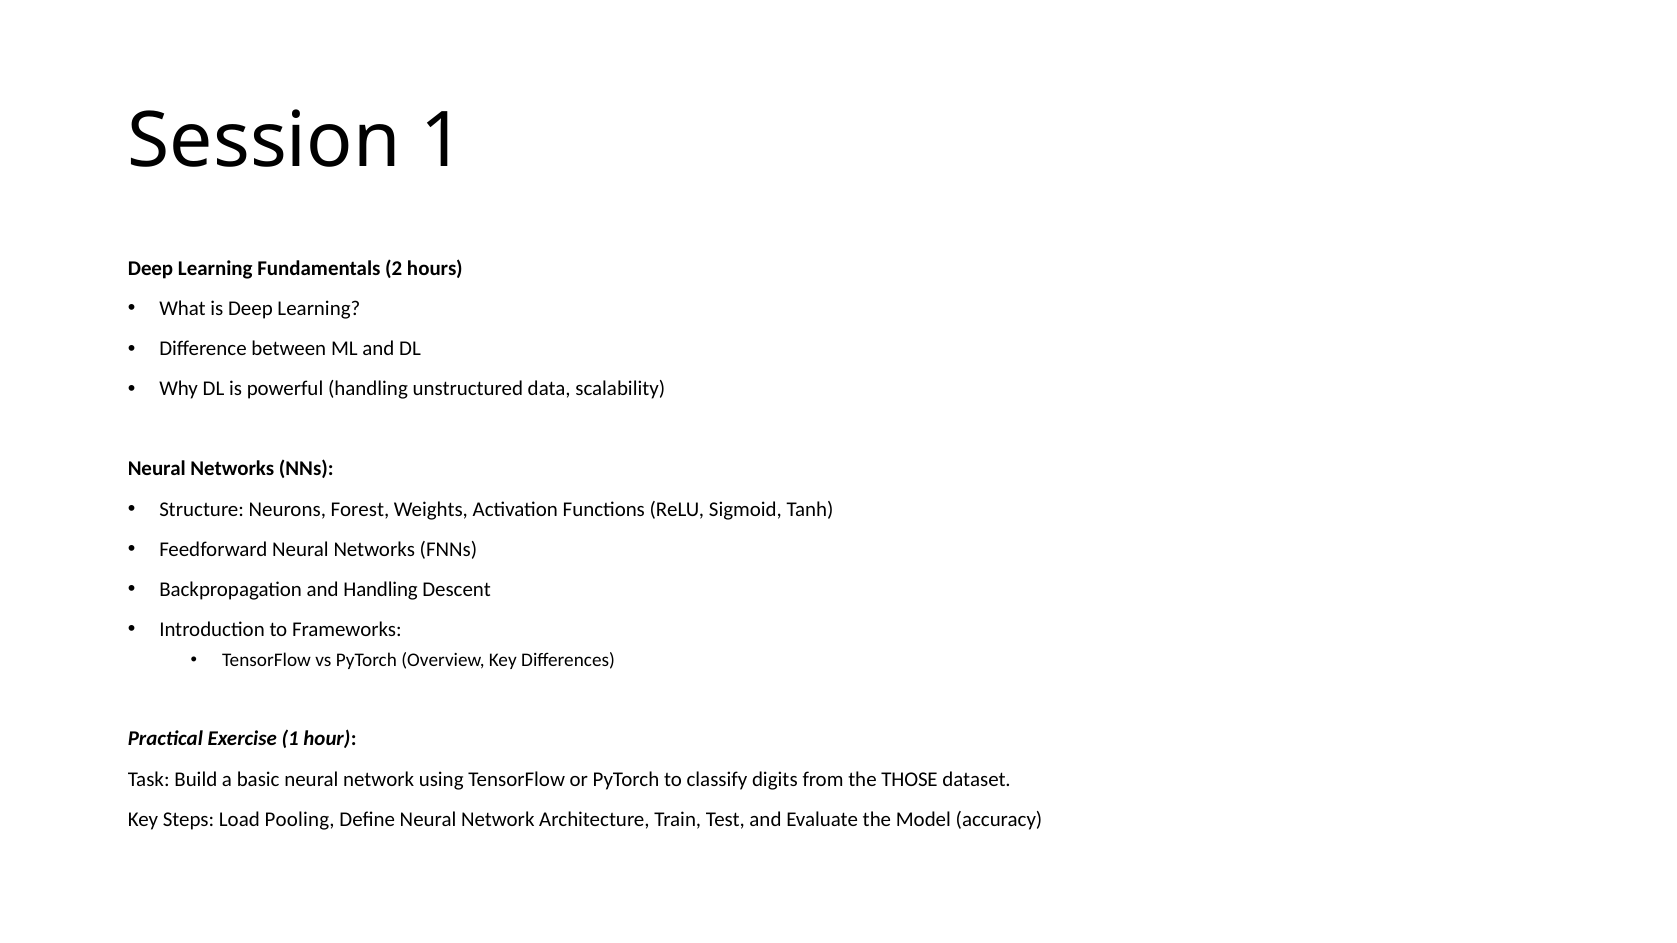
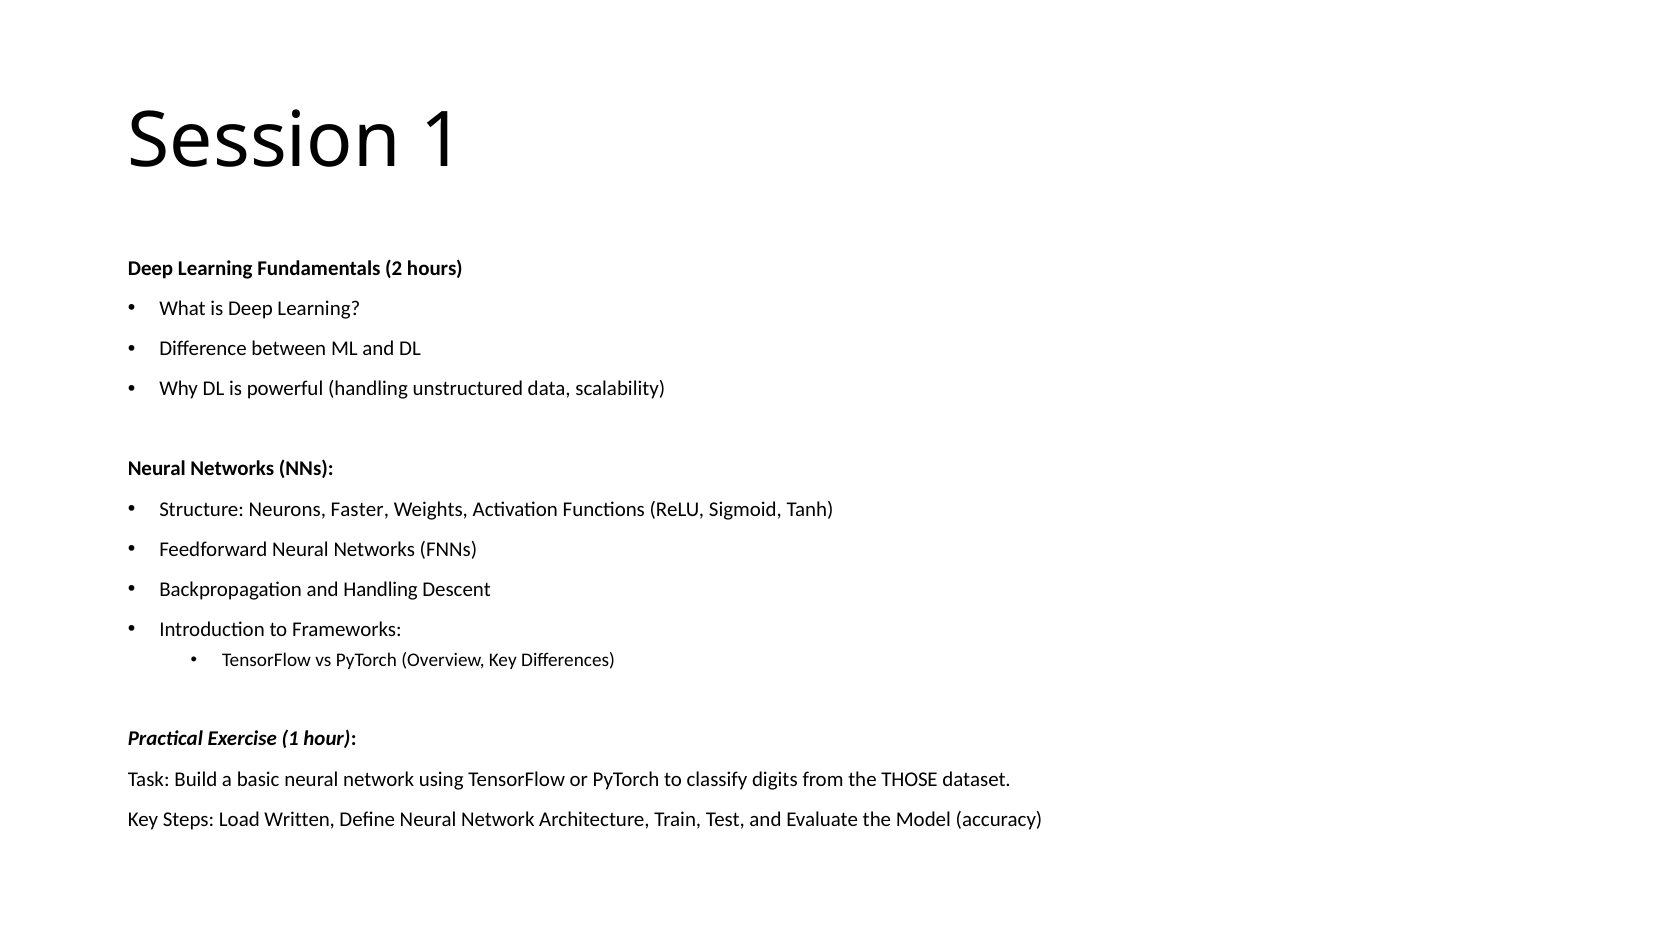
Forest: Forest -> Faster
Pooling: Pooling -> Written
